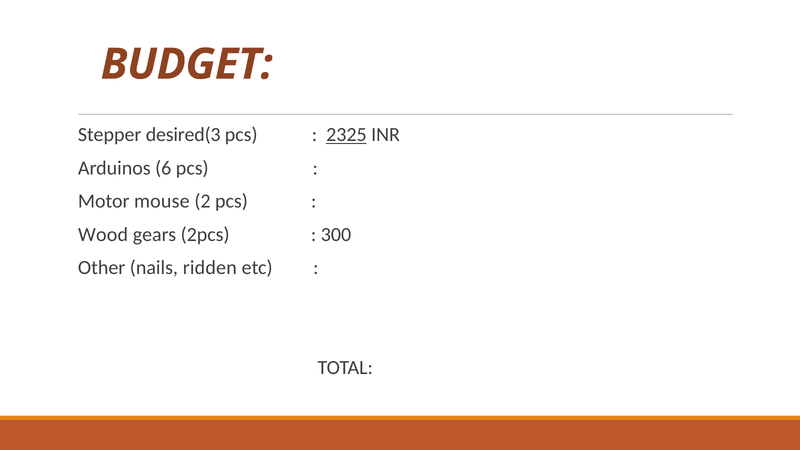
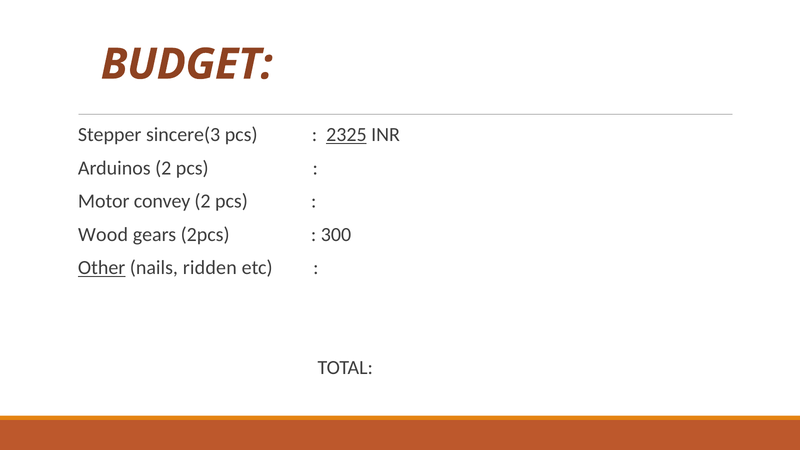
desired(3: desired(3 -> sincere(3
Arduinos 6: 6 -> 2
mouse: mouse -> convey
Other underline: none -> present
